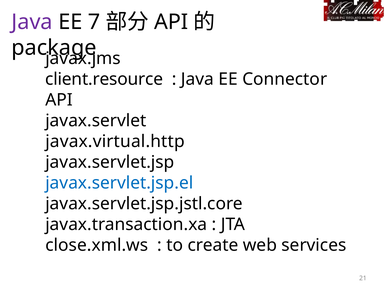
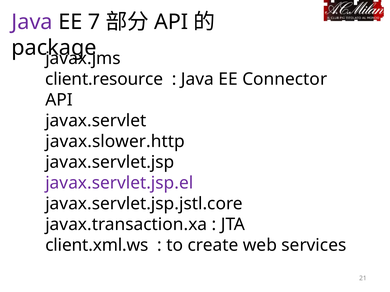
javax.virtual.http: javax.virtual.http -> javax.slower.http
javax.servlet.jsp.el colour: blue -> purple
close.xml.ws: close.xml.ws -> client.xml.ws
